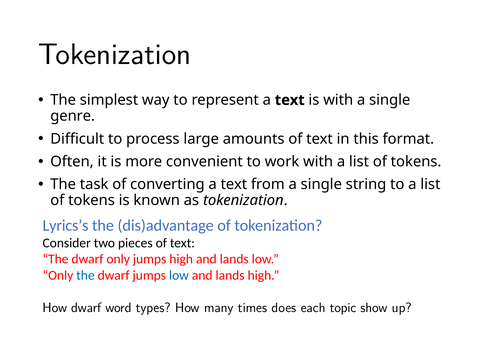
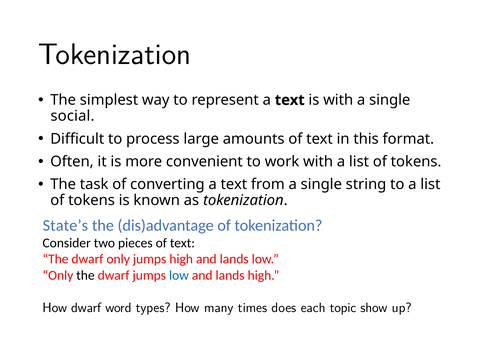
genre: genre -> social
Lyrics’s: Lyrics’s -> State’s
the at (85, 275) colour: blue -> black
